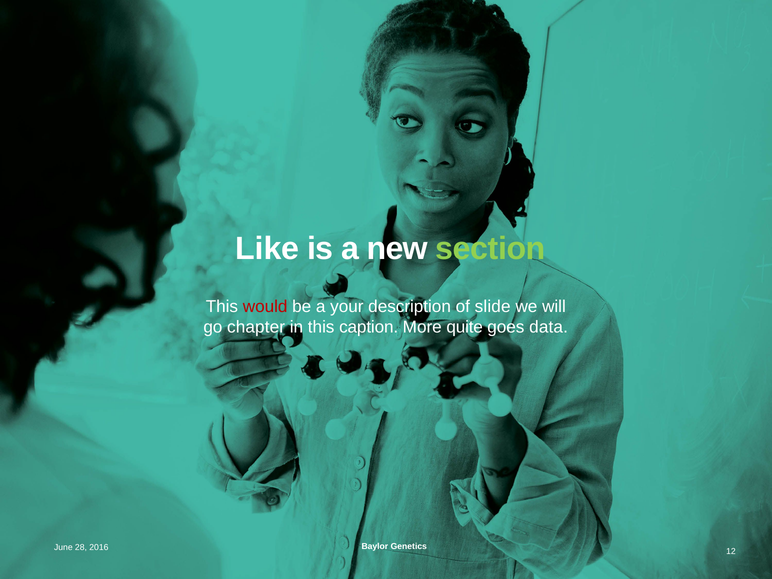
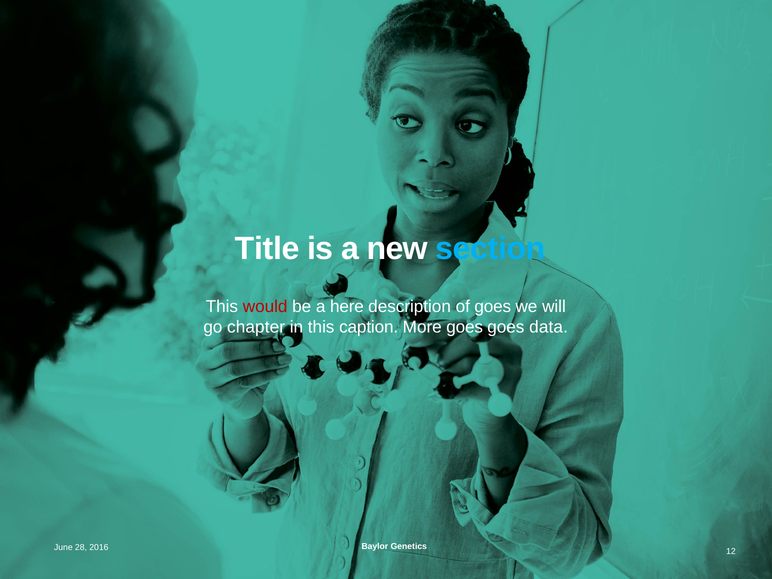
Like: Like -> Title
section colour: light green -> light blue
your: your -> here
of slide: slide -> goes
More quite: quite -> goes
